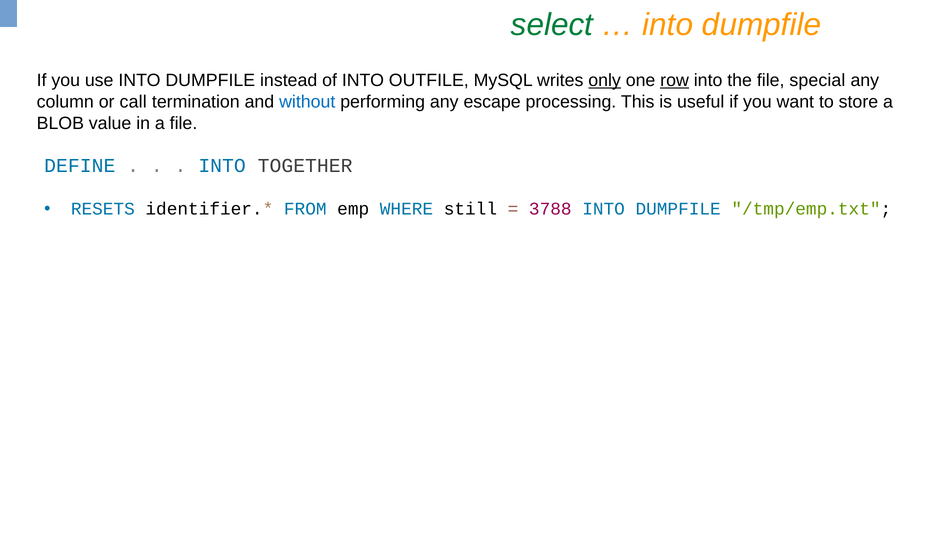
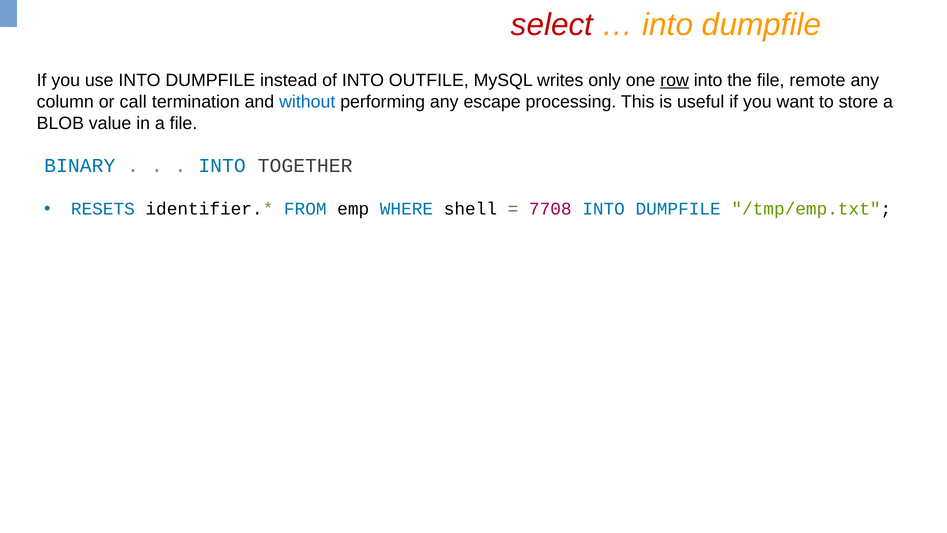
select colour: green -> red
only underline: present -> none
special: special -> remote
DEFINE: DEFINE -> BINARY
still: still -> shell
3788: 3788 -> 7708
